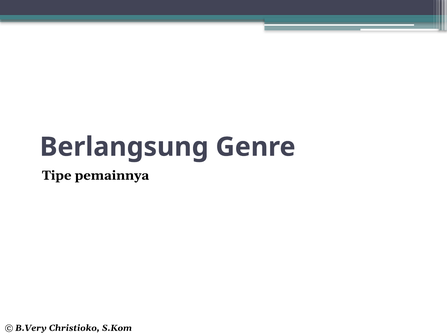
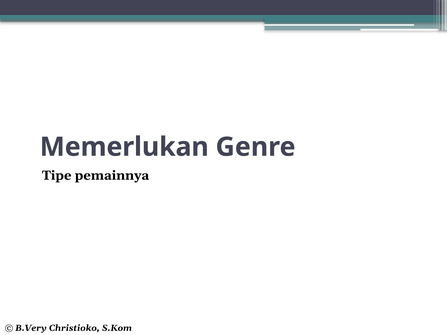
Berlangsung: Berlangsung -> Memerlukan
